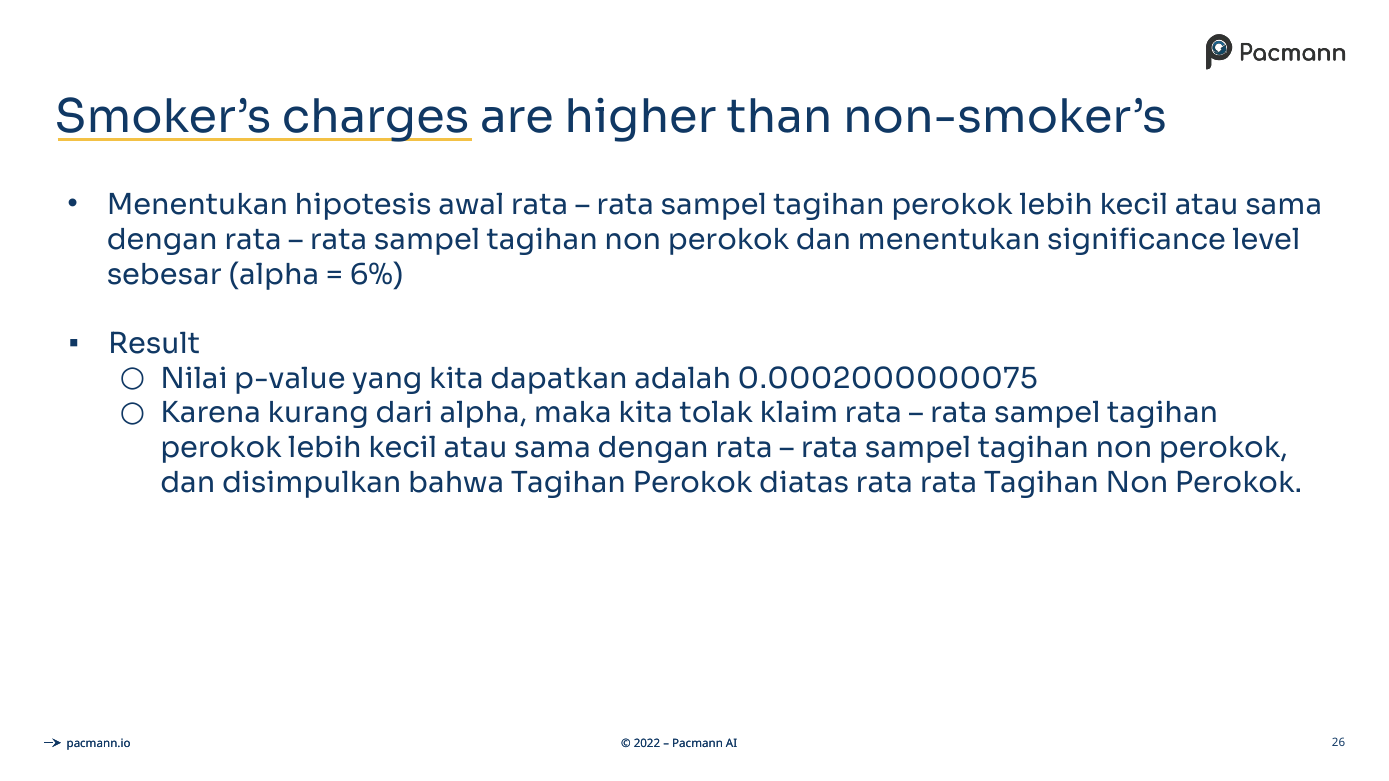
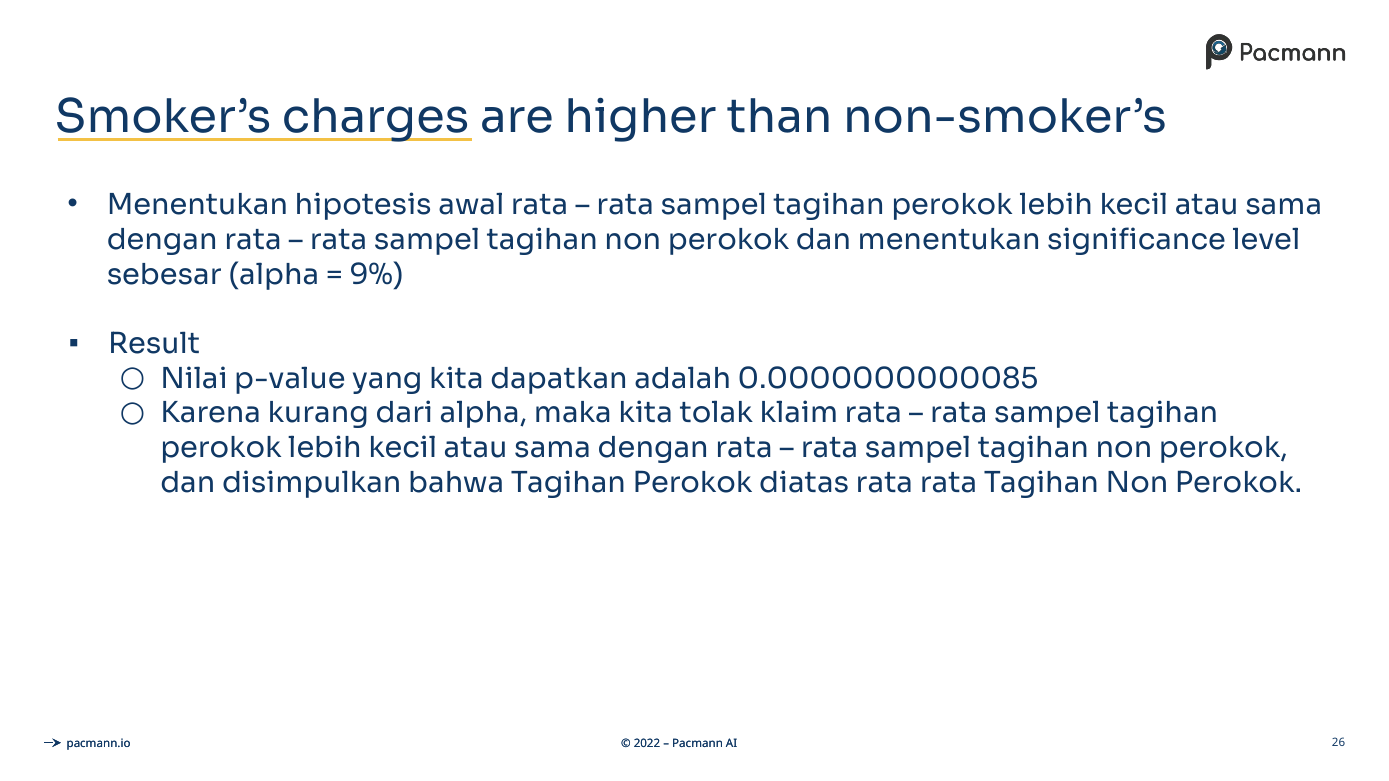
6%: 6% -> 9%
0.0002000000075: 0.0002000000075 -> 0.0000000000085
